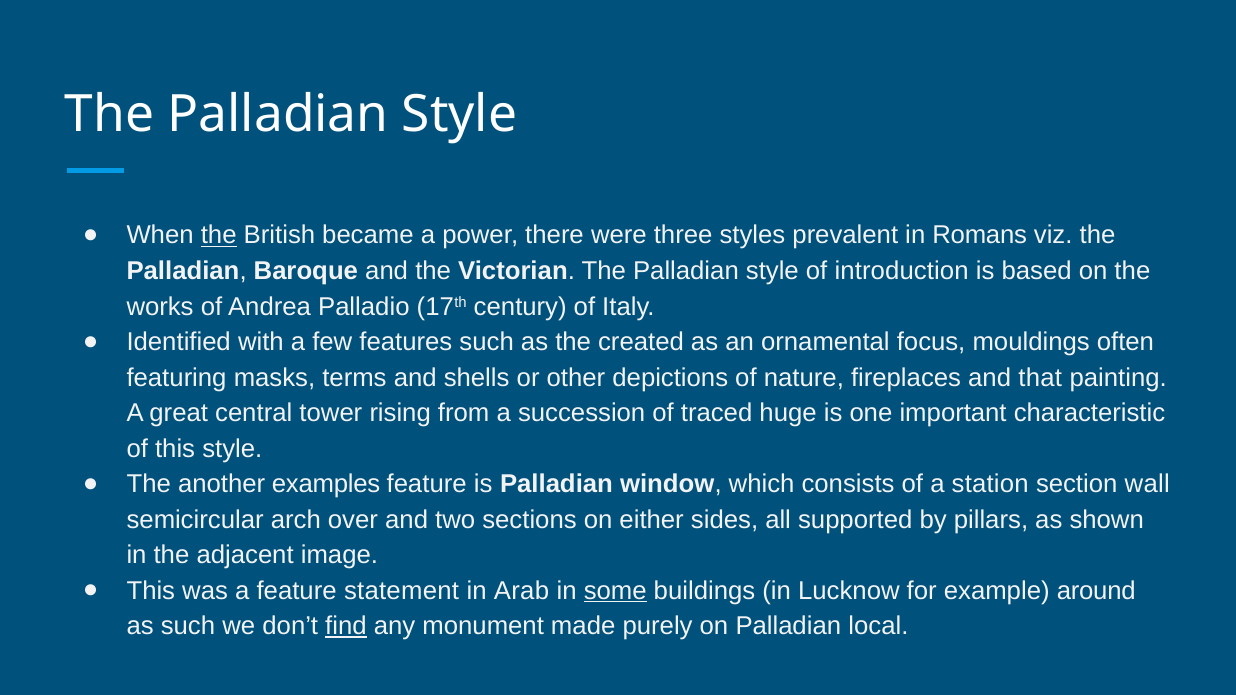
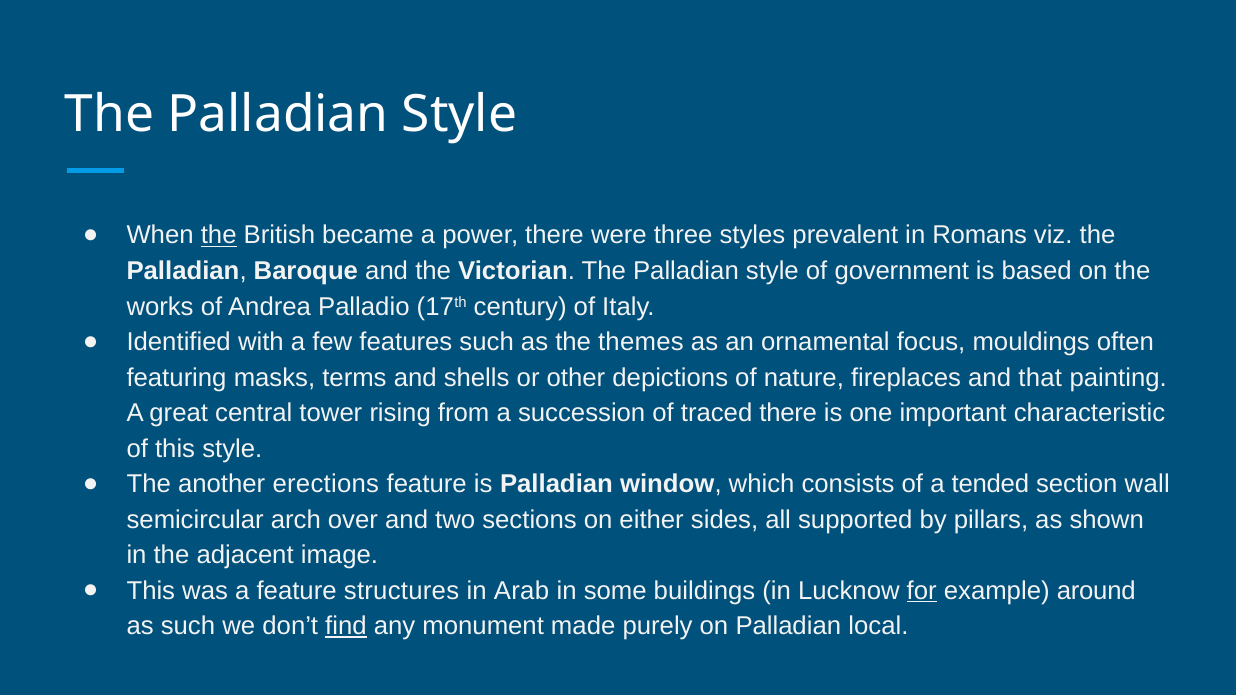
introduction: introduction -> government
created: created -> themes
traced huge: huge -> there
examples: examples -> erections
station: station -> tended
statement: statement -> structures
some underline: present -> none
for underline: none -> present
